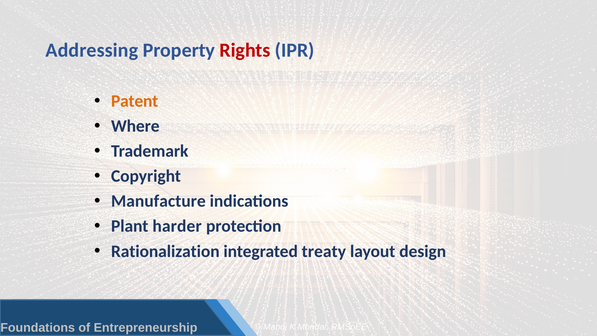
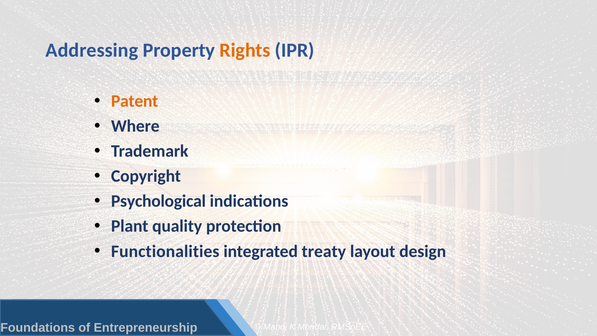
Rights colour: red -> orange
Manufacture: Manufacture -> Psychological
harder: harder -> quality
Rationalization: Rationalization -> Functionalities
